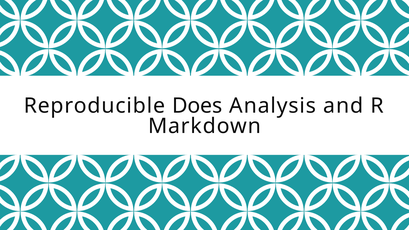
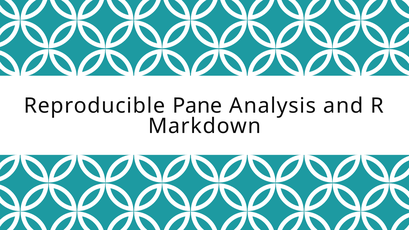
Does: Does -> Pane
